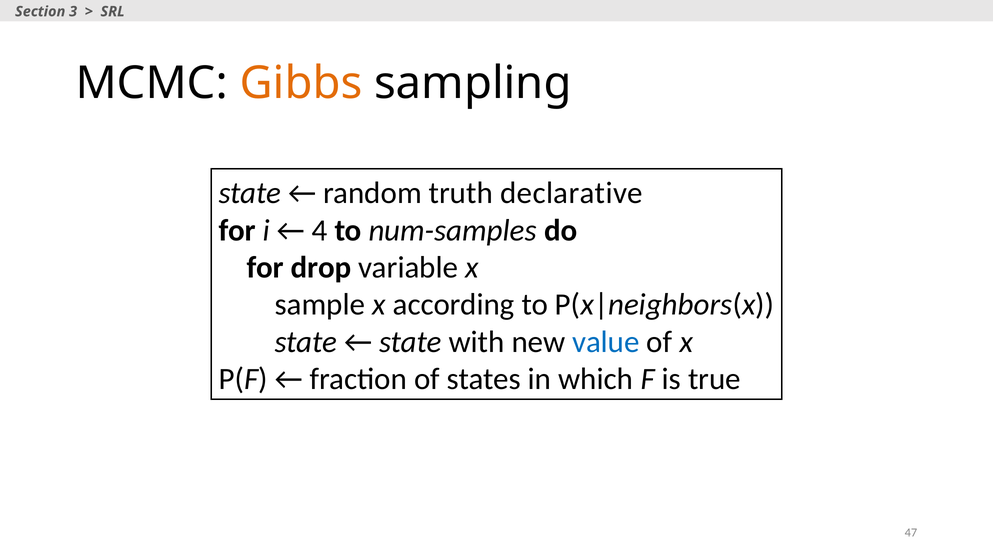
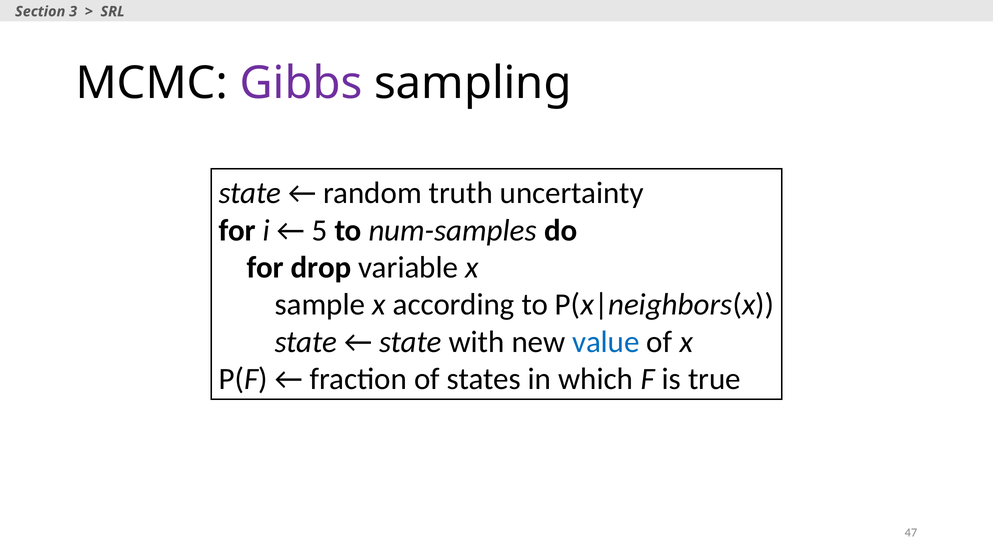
Gibbs colour: orange -> purple
declarative: declarative -> uncertainty
4: 4 -> 5
